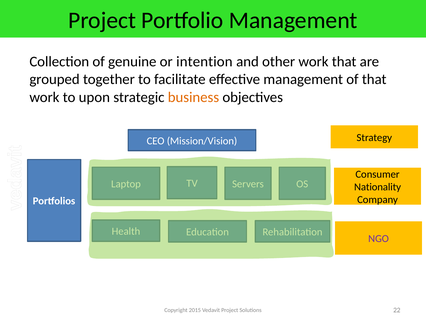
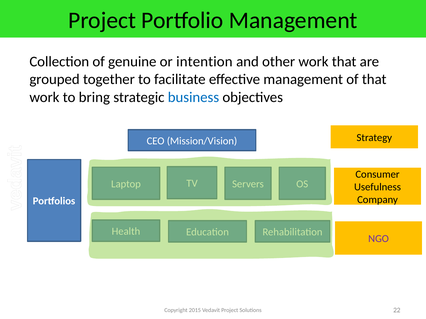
upon: upon -> bring
business colour: orange -> blue
Nationality: Nationality -> Usefulness
